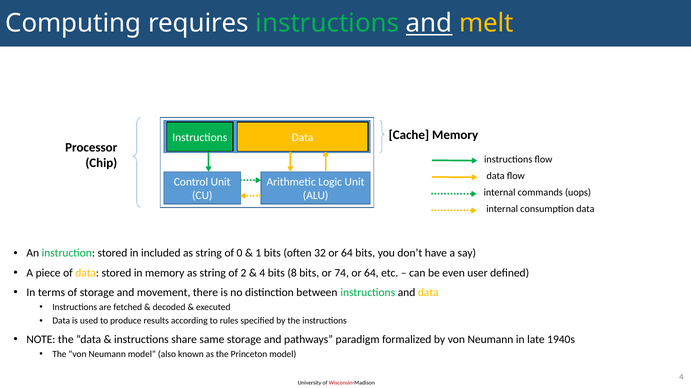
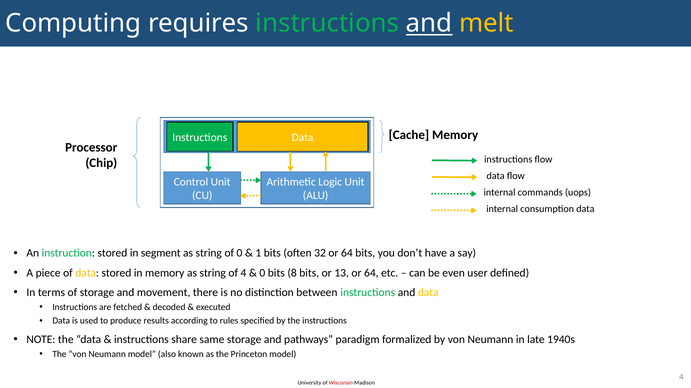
included: included -> segment
of 2: 2 -> 4
4 at (262, 273): 4 -> 0
74: 74 -> 13
